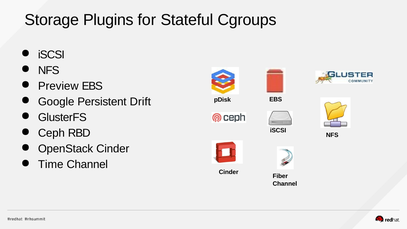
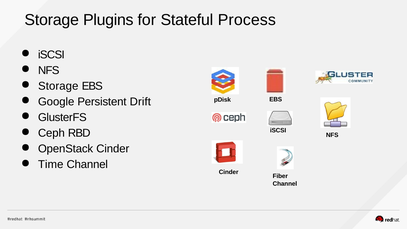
Cgroups: Cgroups -> Process
Preview at (58, 86): Preview -> Storage
